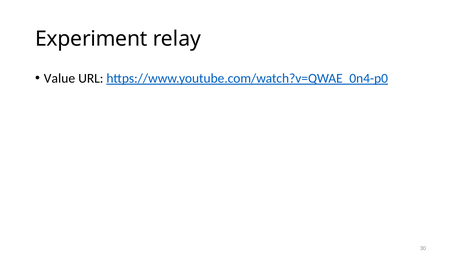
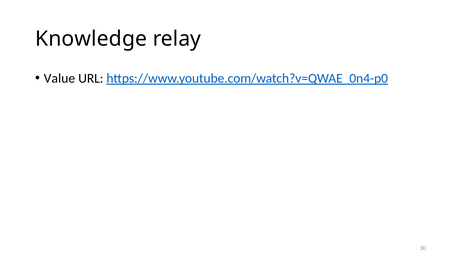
Experiment: Experiment -> Knowledge
